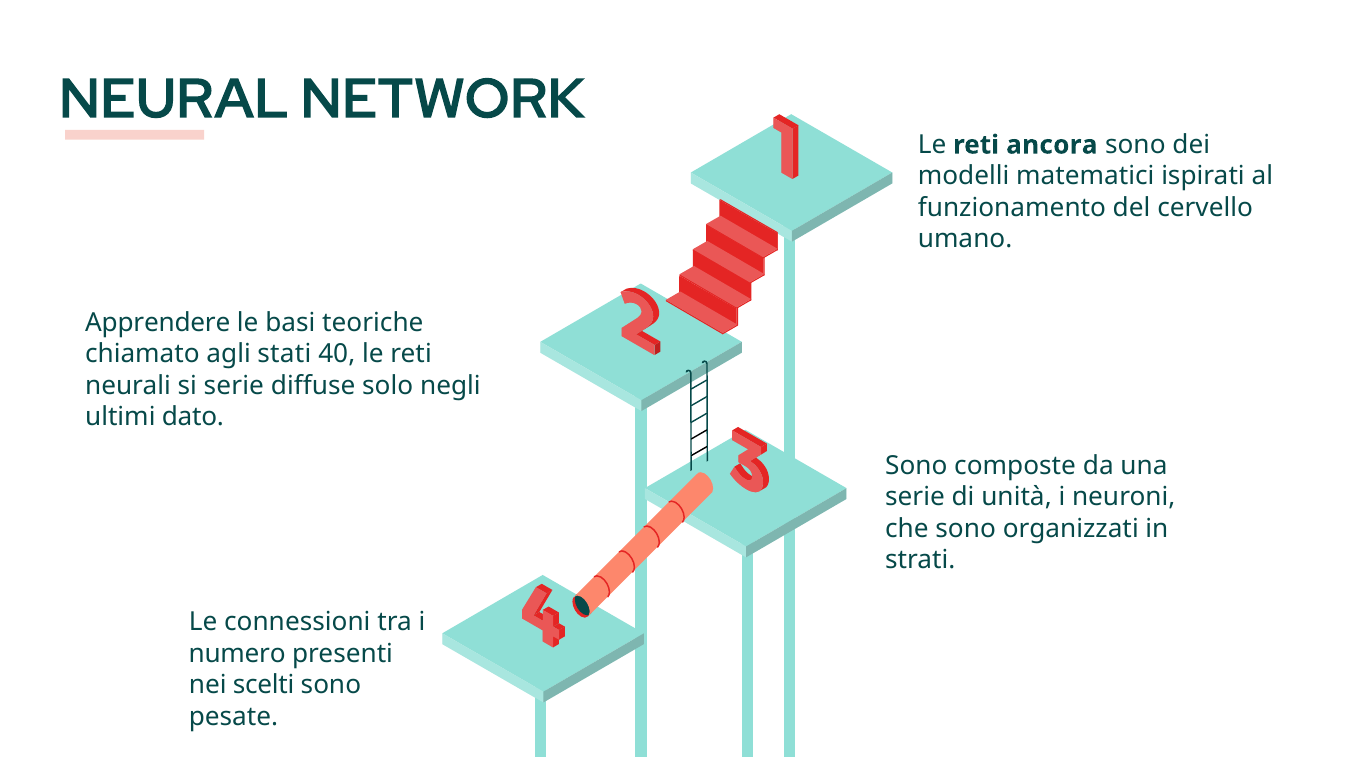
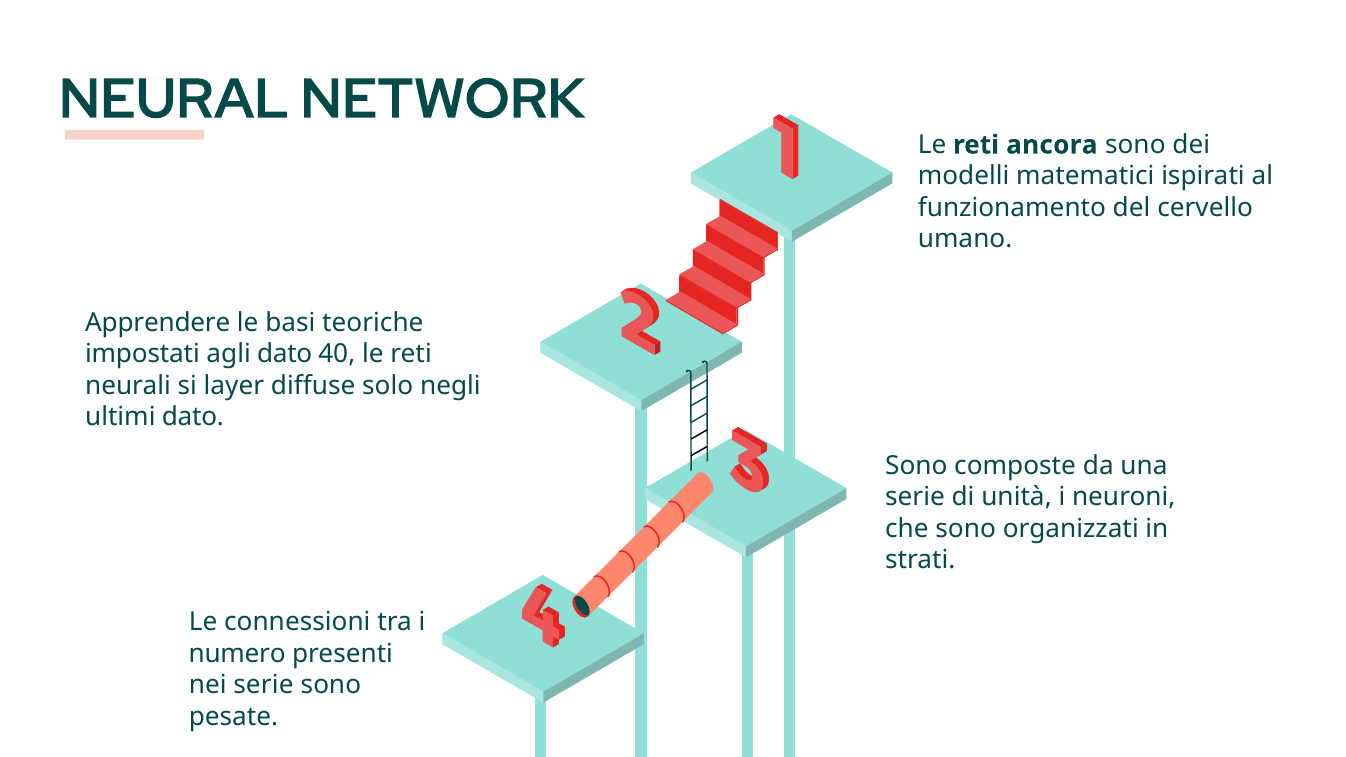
chiamato: chiamato -> impostati
agli stati: stati -> dato
si serie: serie -> layer
nei scelti: scelti -> serie
